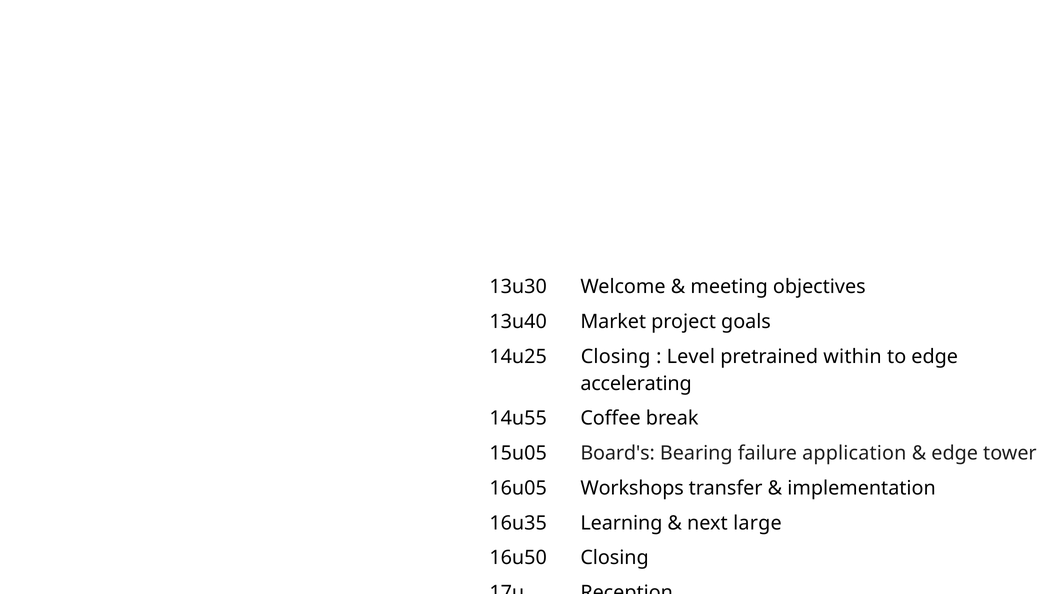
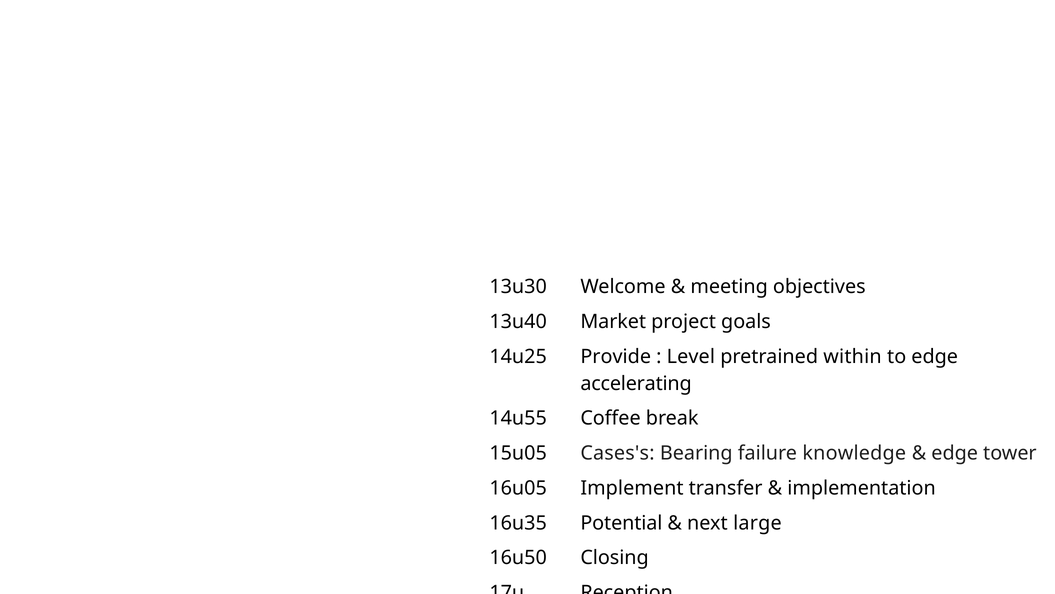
14u25 Closing: Closing -> Provide
Board's: Board's -> Cases's
application: application -> knowledge
Workshops: Workshops -> Implement
Learning: Learning -> Potential
